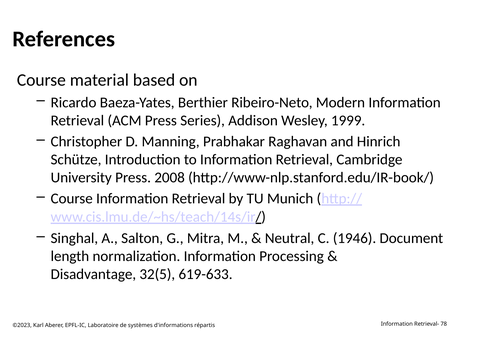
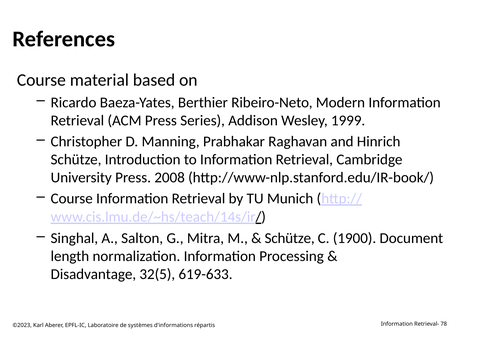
Neutral at (290, 238): Neutral -> Schütze
1946: 1946 -> 1900
